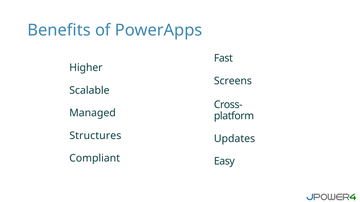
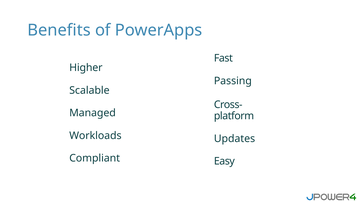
Screens: Screens -> Passing
Structures: Structures -> Workloads
